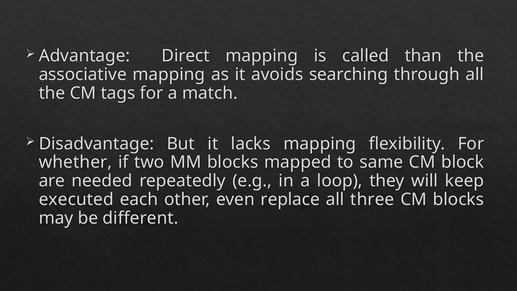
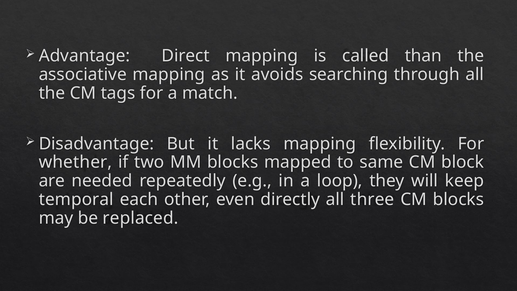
executed: executed -> temporal
replace: replace -> directly
different: different -> replaced
